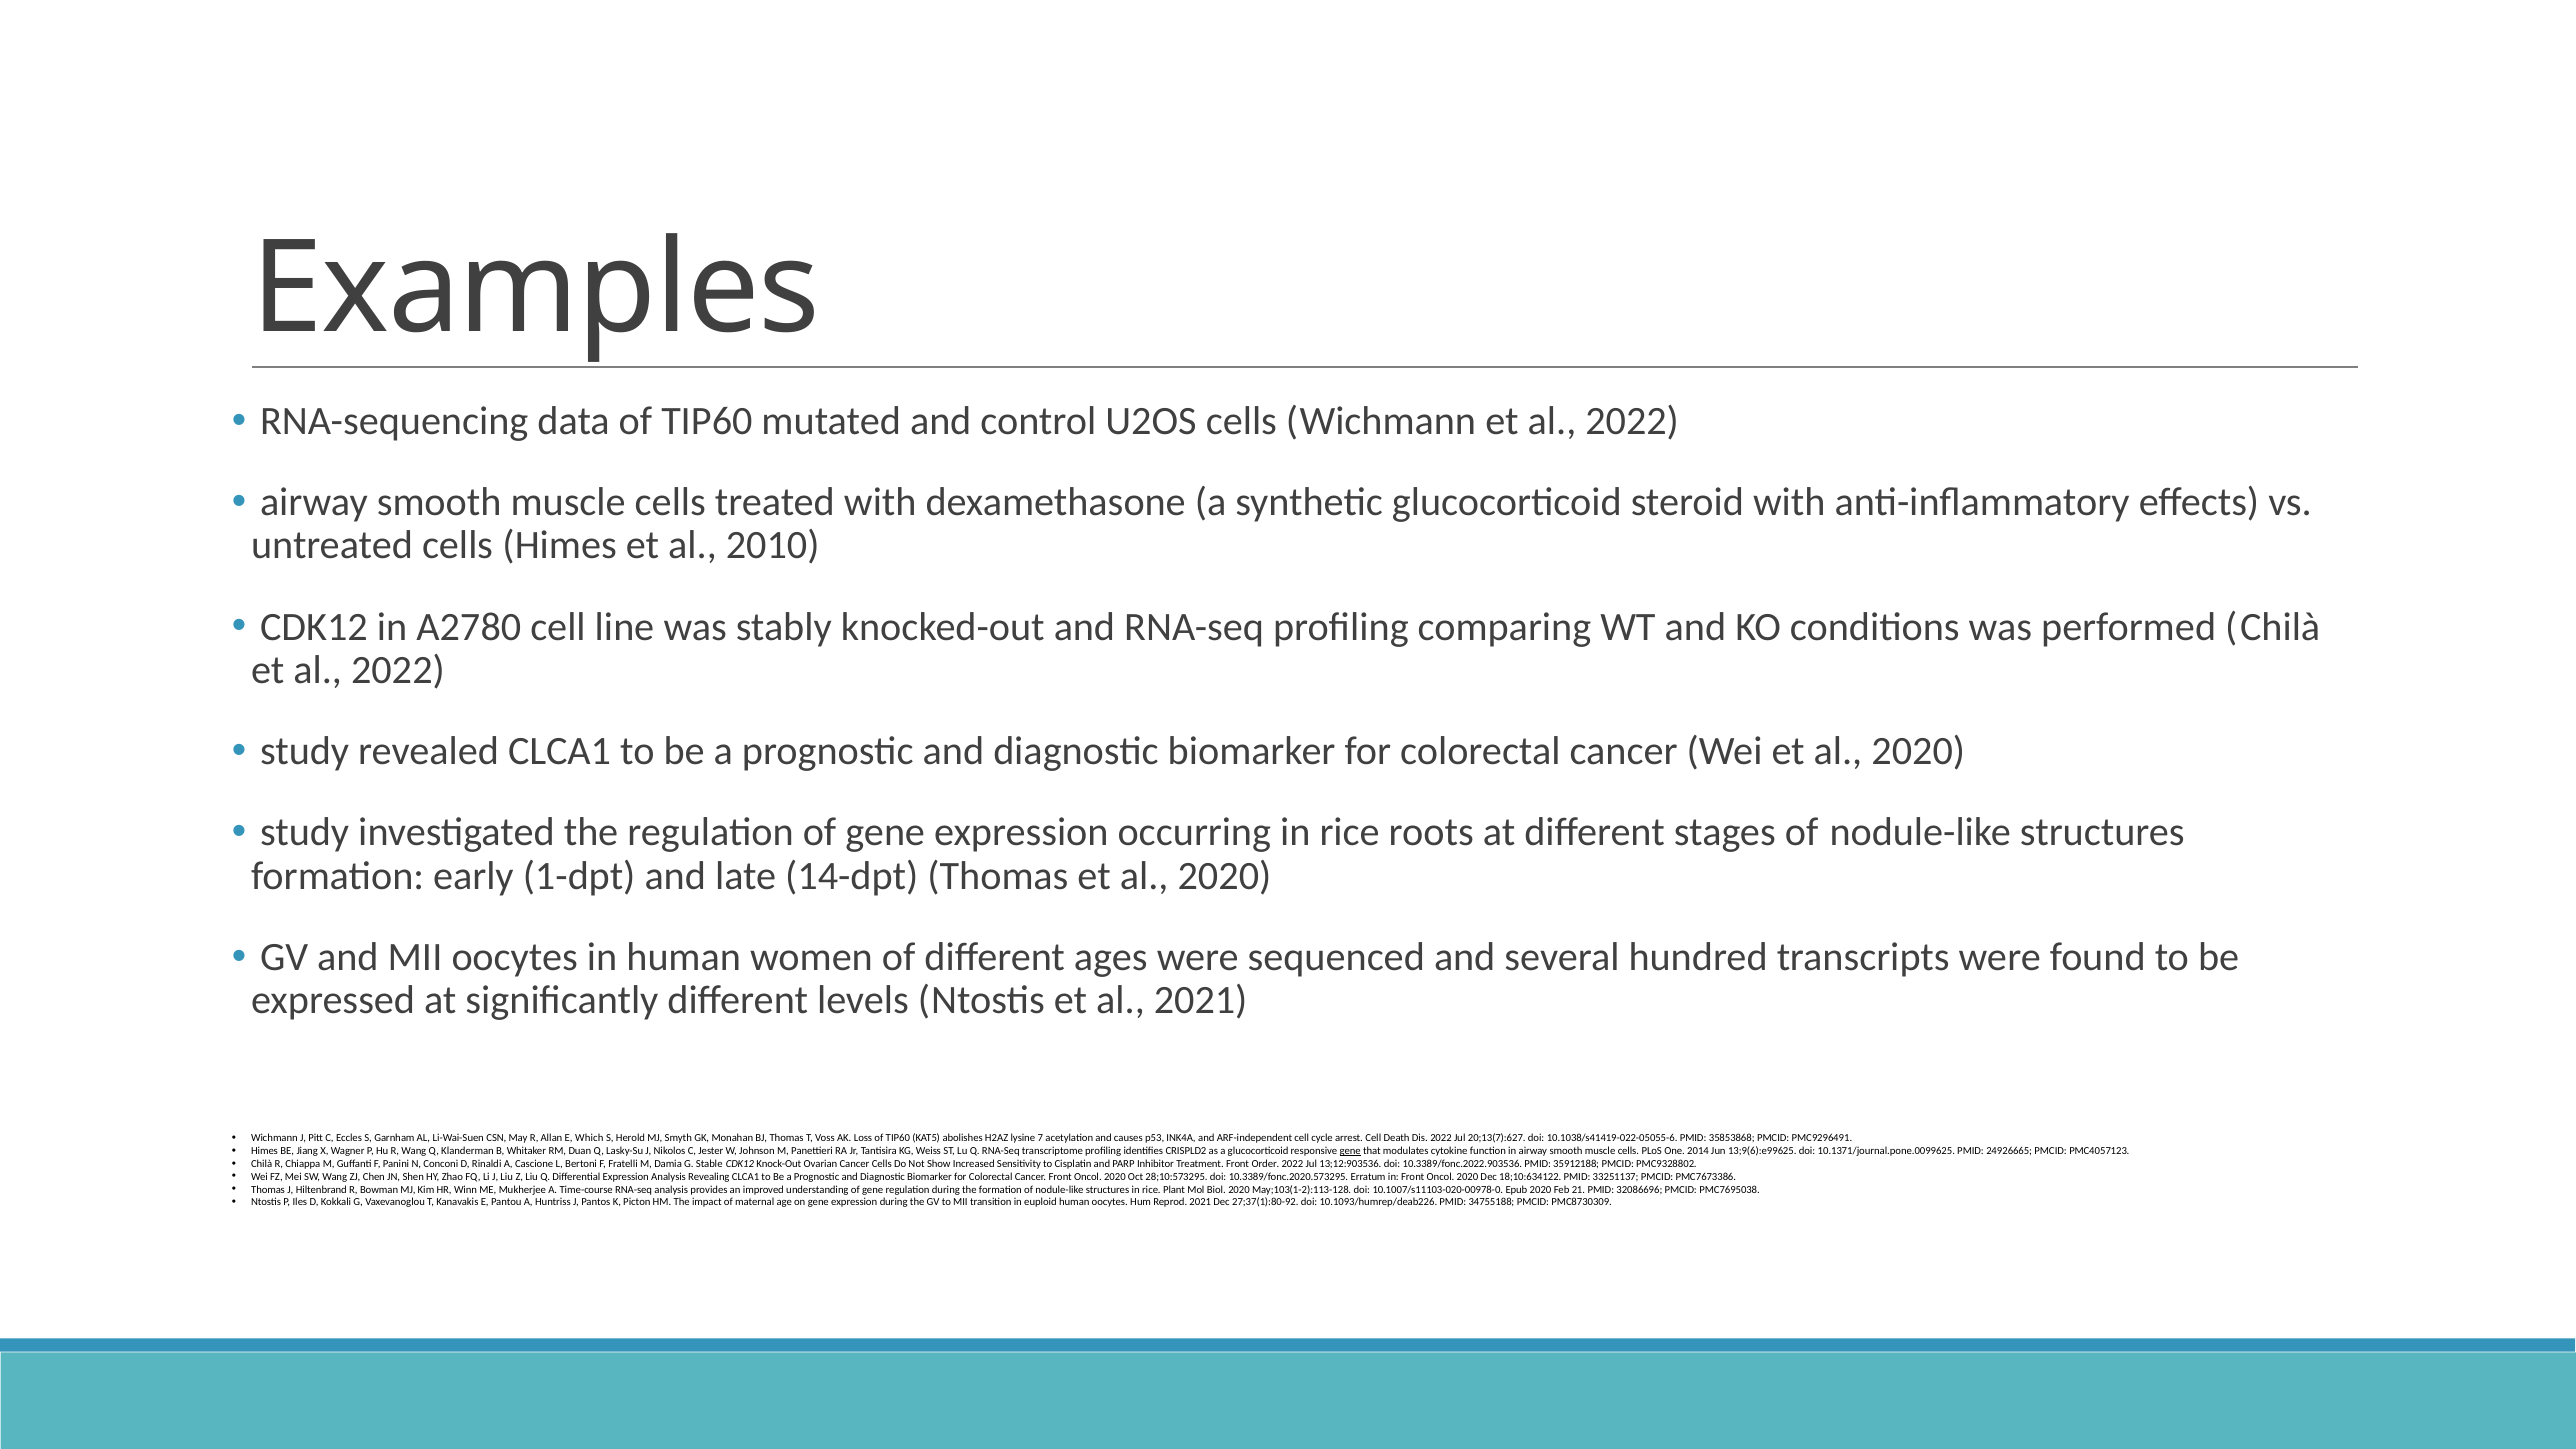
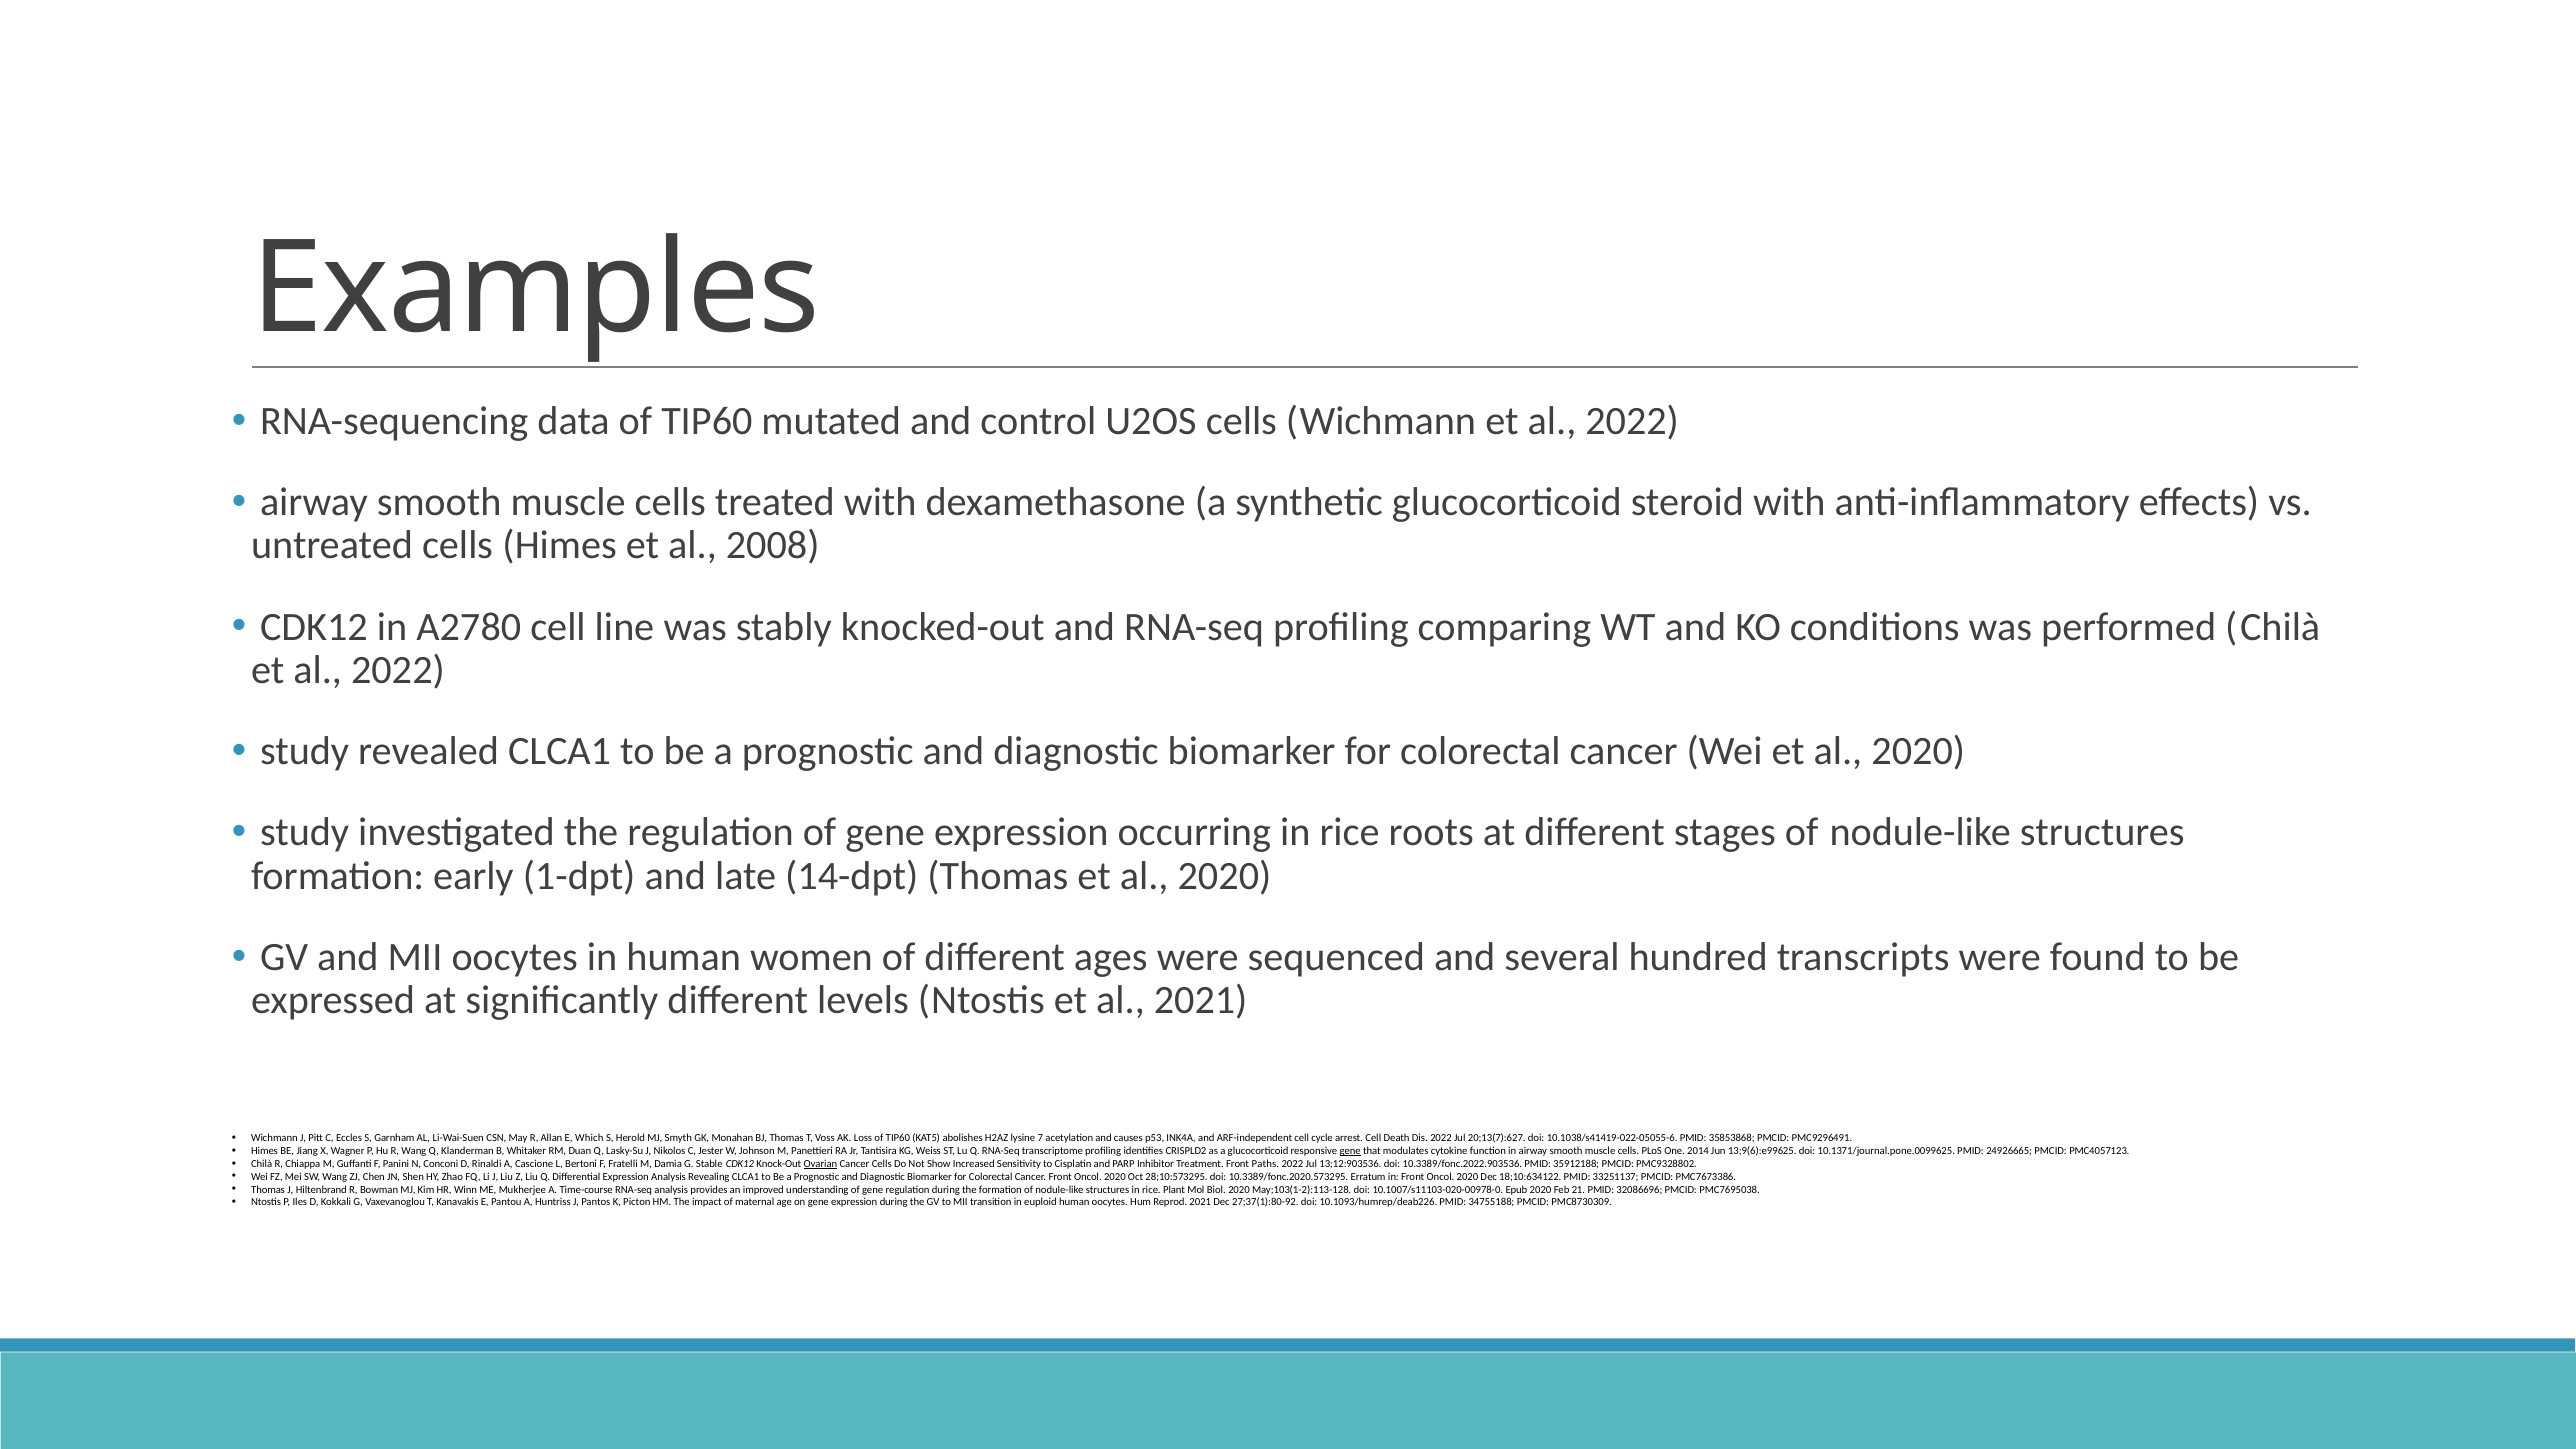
2010: 2010 -> 2008
Ovarian underline: none -> present
Order: Order -> Paths
